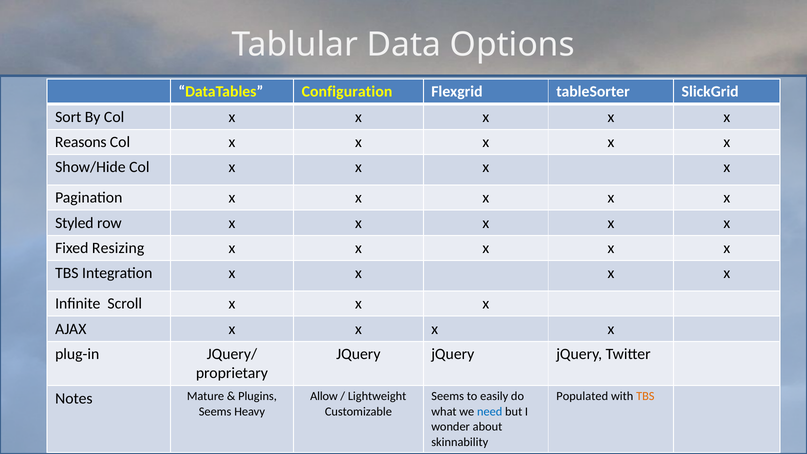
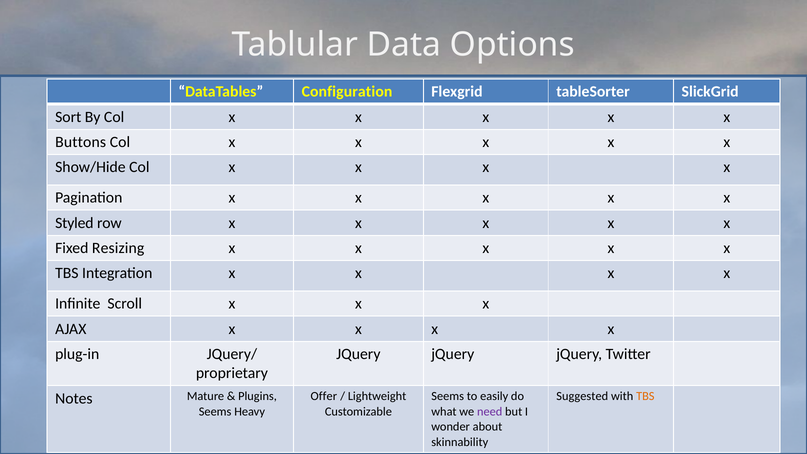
Reasons: Reasons -> Buttons
Allow: Allow -> Offer
Populated: Populated -> Suggested
need colour: blue -> purple
